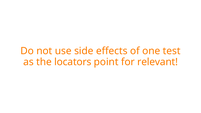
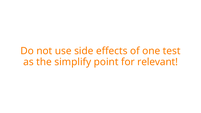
locators: locators -> simplify
